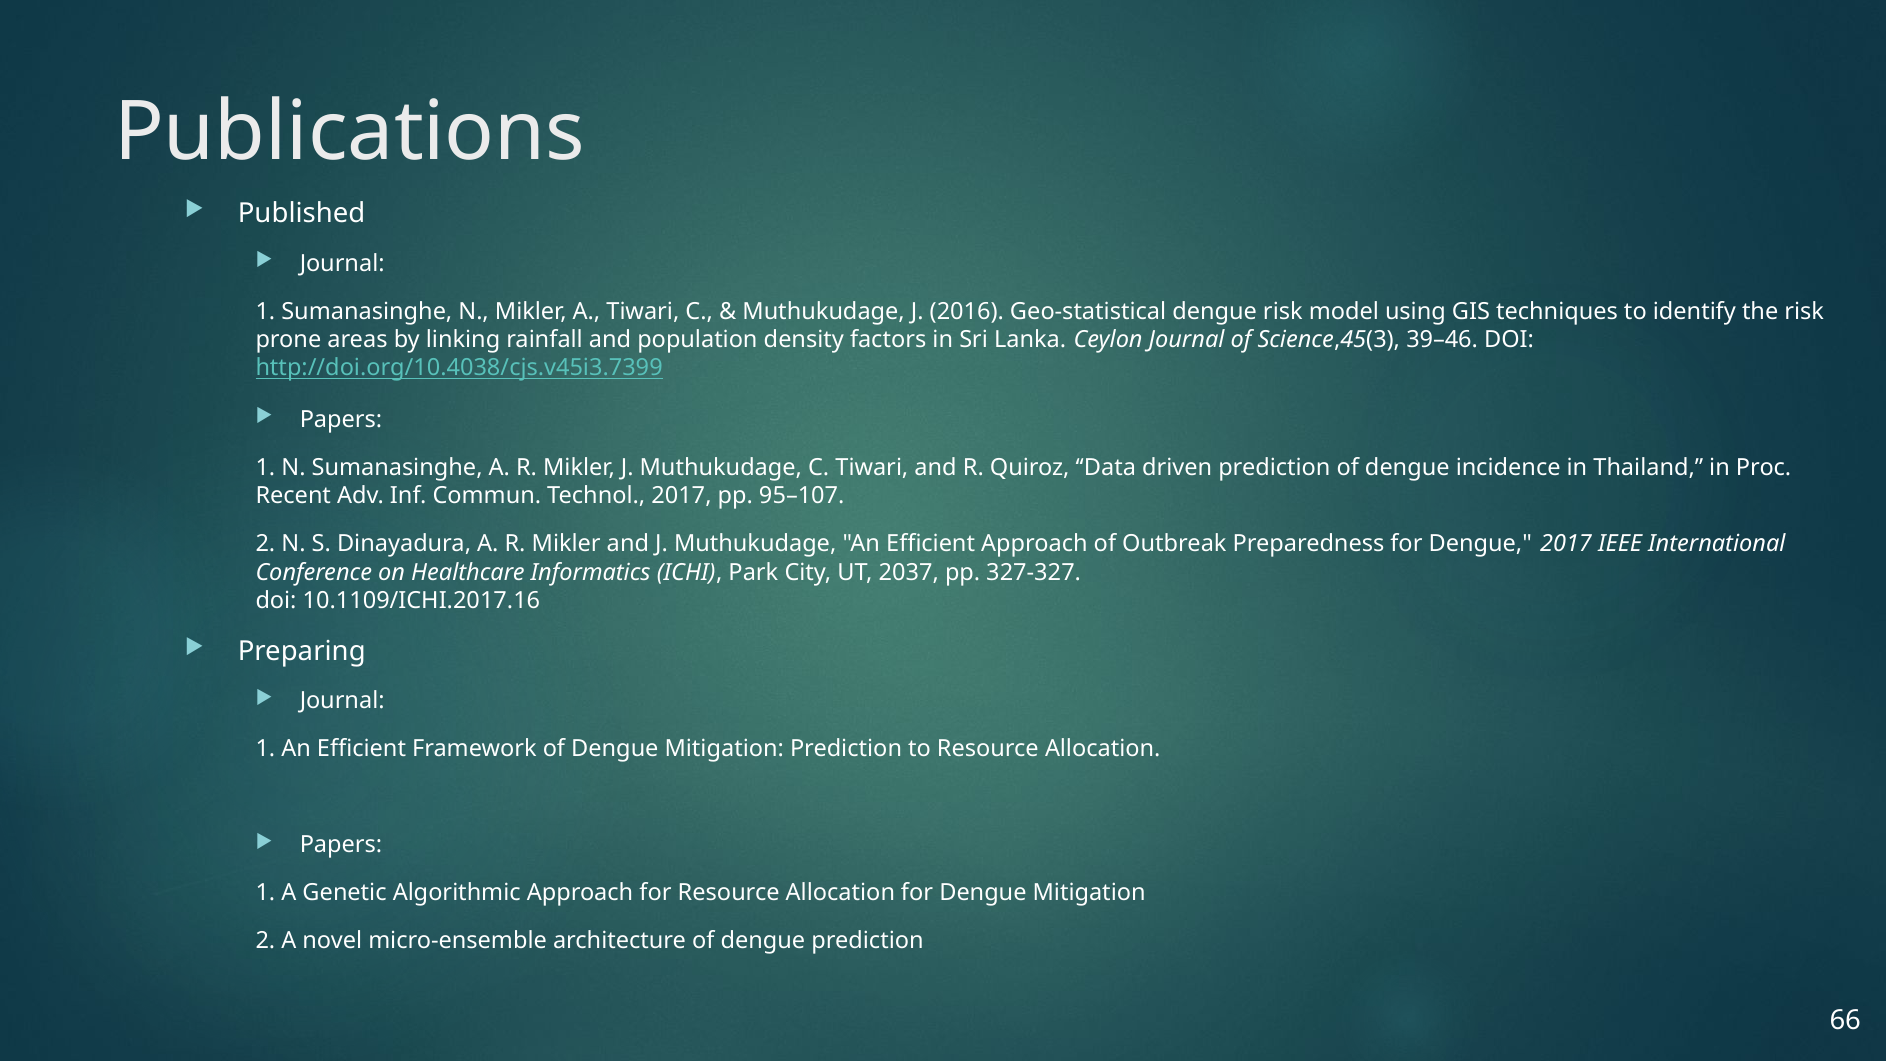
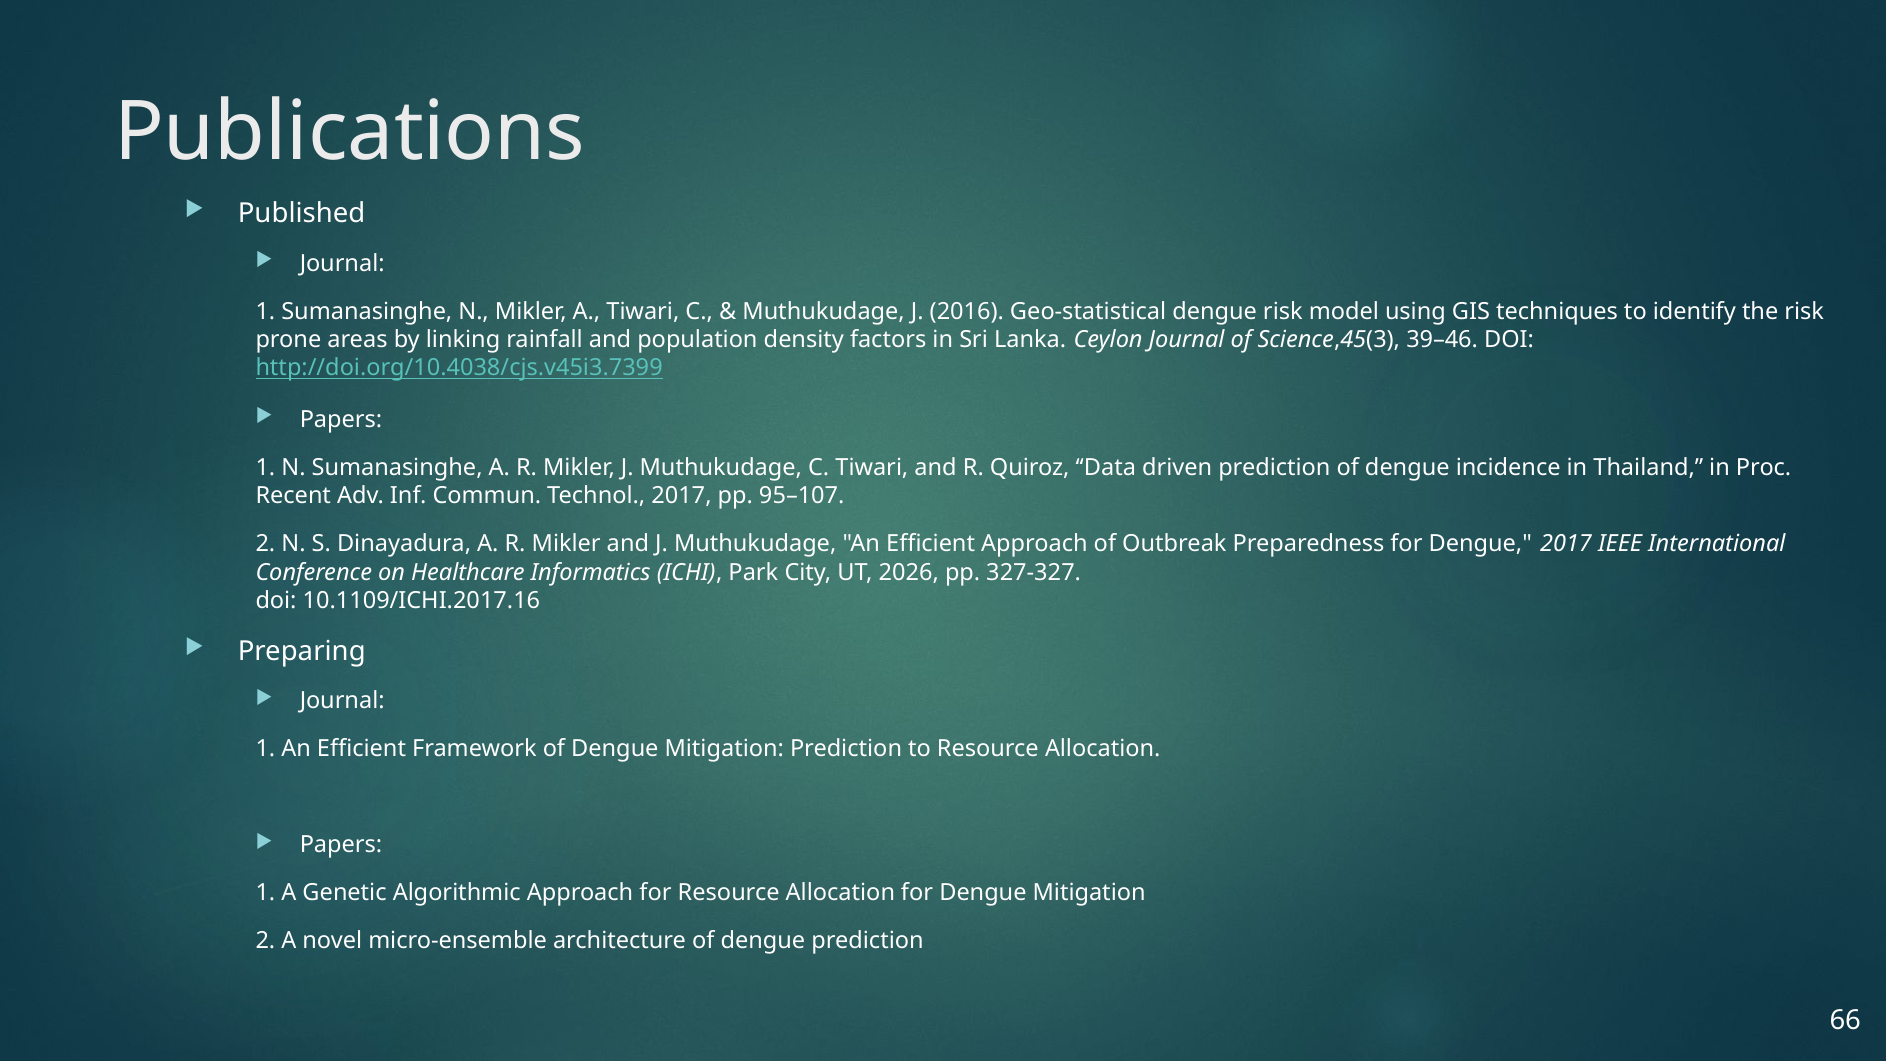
2037: 2037 -> 2026
